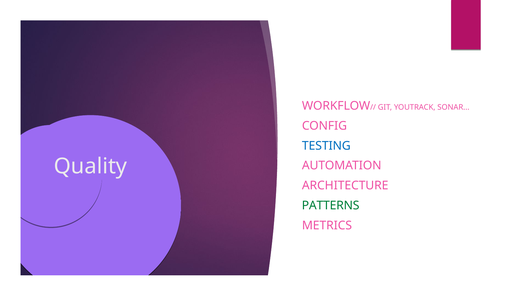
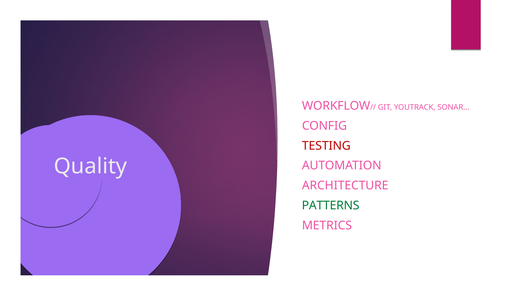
TESTING colour: blue -> red
